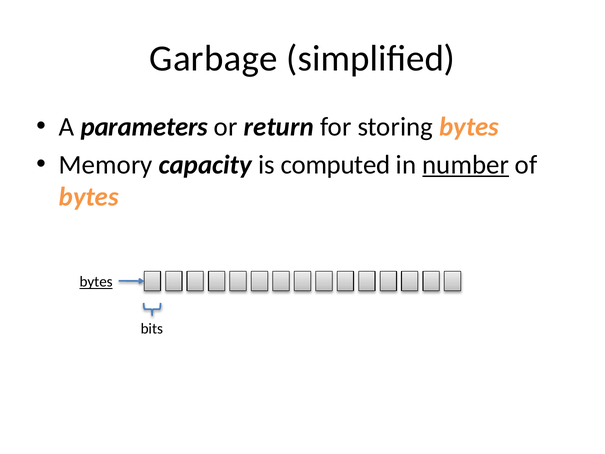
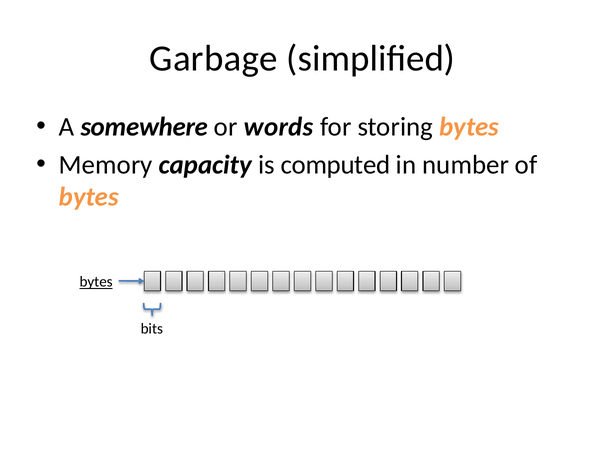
parameters: parameters -> somewhere
return: return -> words
number underline: present -> none
